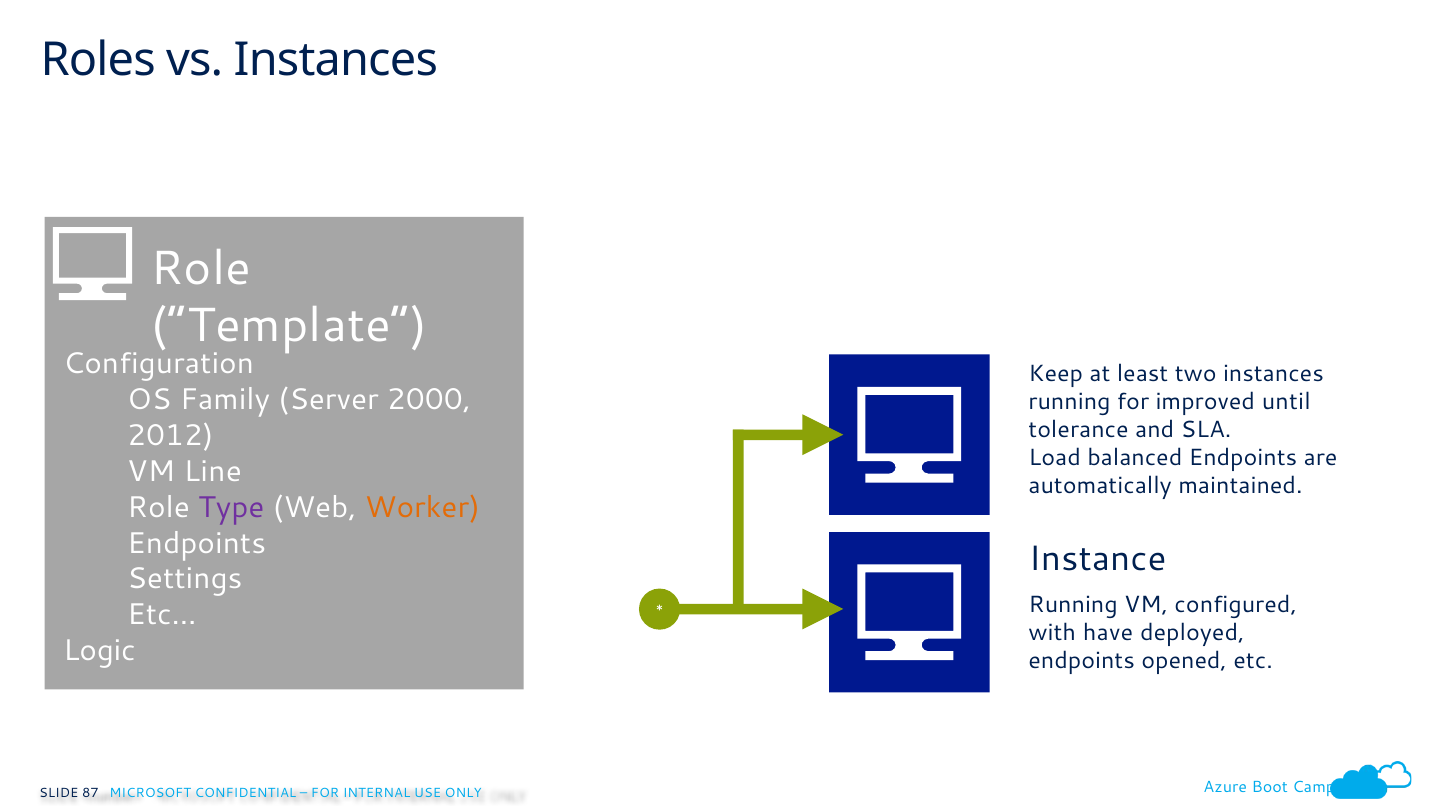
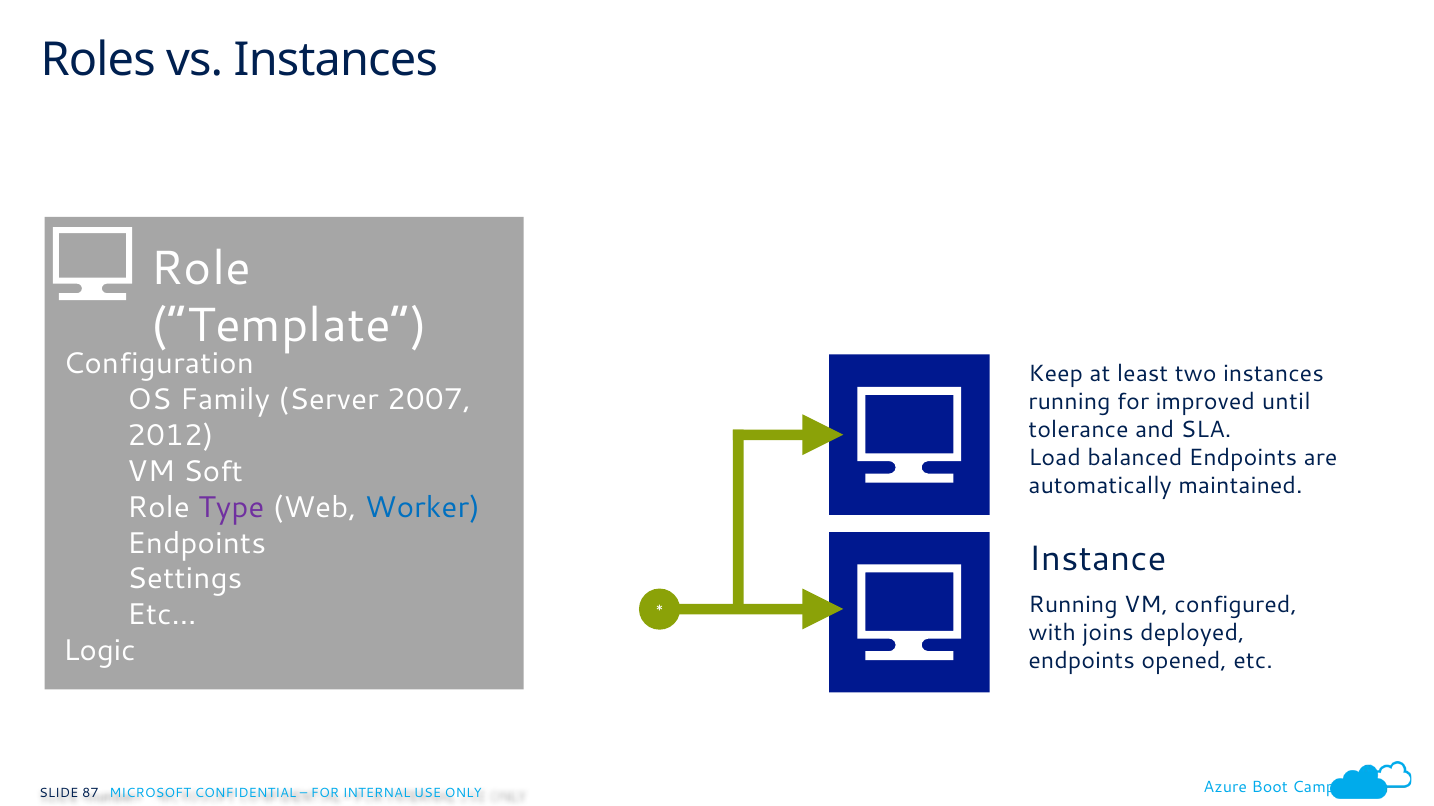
2000: 2000 -> 2007
Line: Line -> Soft
Worker colour: orange -> blue
have: have -> joins
